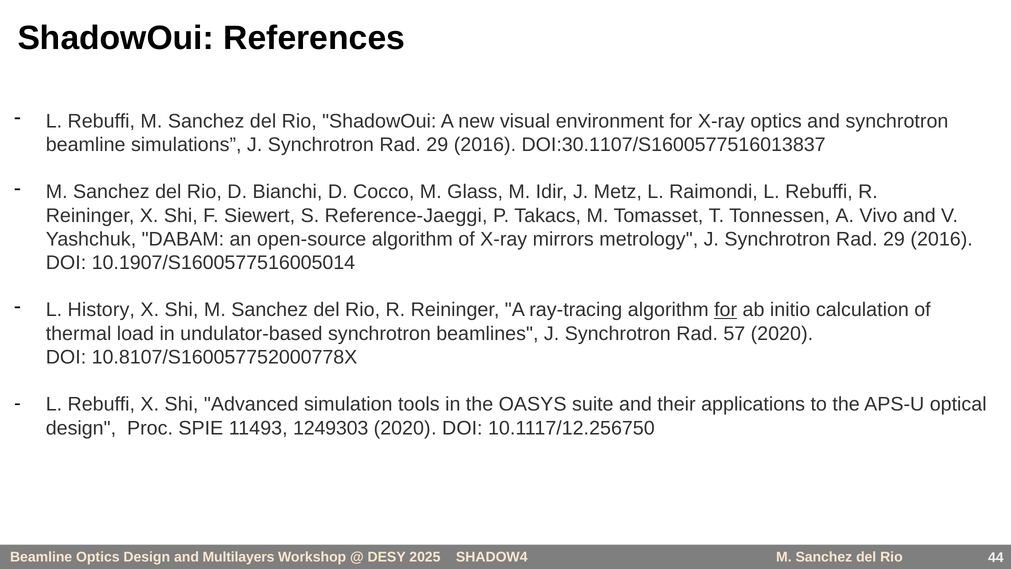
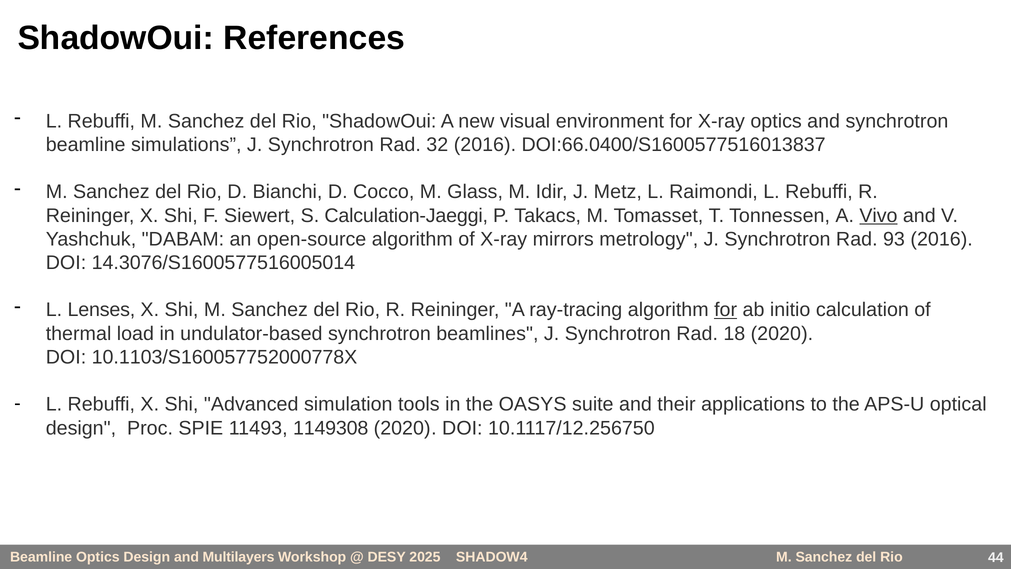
29 at (437, 145): 29 -> 32
DOI:30.1107/S1600577516013837: DOI:30.1107/S1600577516013837 -> DOI:66.0400/S1600577516013837
Reference-Jaeggi: Reference-Jaeggi -> Calculation-Jaeggi
Vivo underline: none -> present
29 at (894, 239): 29 -> 93
10.1907/S1600577516005014: 10.1907/S1600577516005014 -> 14.3076/S1600577516005014
History: History -> Lenses
57: 57 -> 18
10.8107/S160057752000778X: 10.8107/S160057752000778X -> 10.1103/S160057752000778X
1249303: 1249303 -> 1149308
